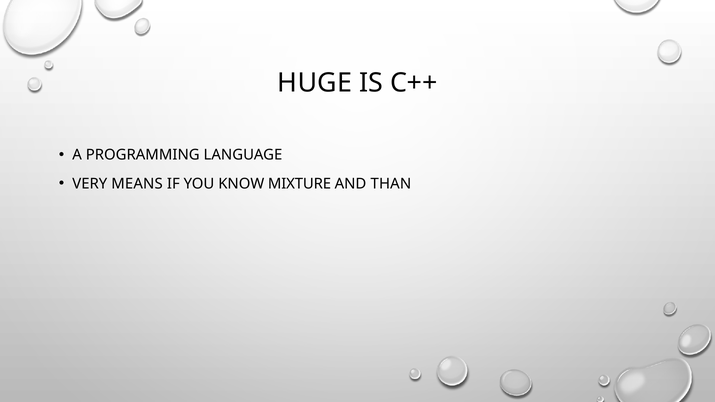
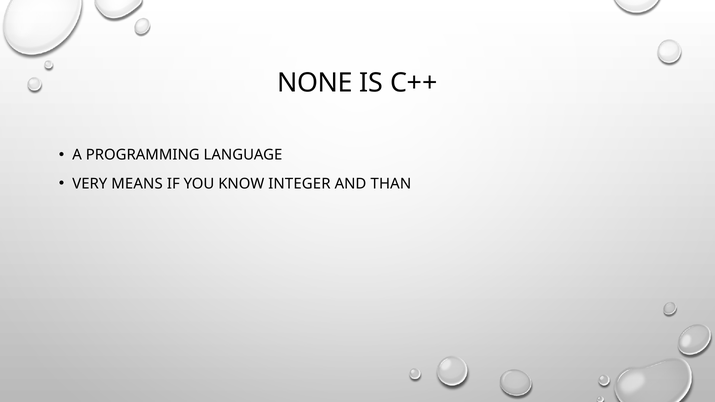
HUGE: HUGE -> NONE
MIXTURE: MIXTURE -> INTEGER
